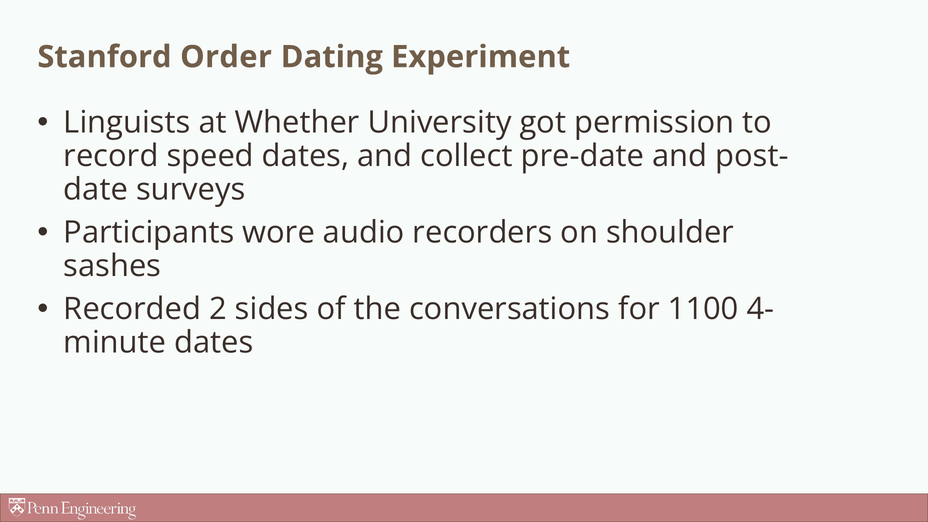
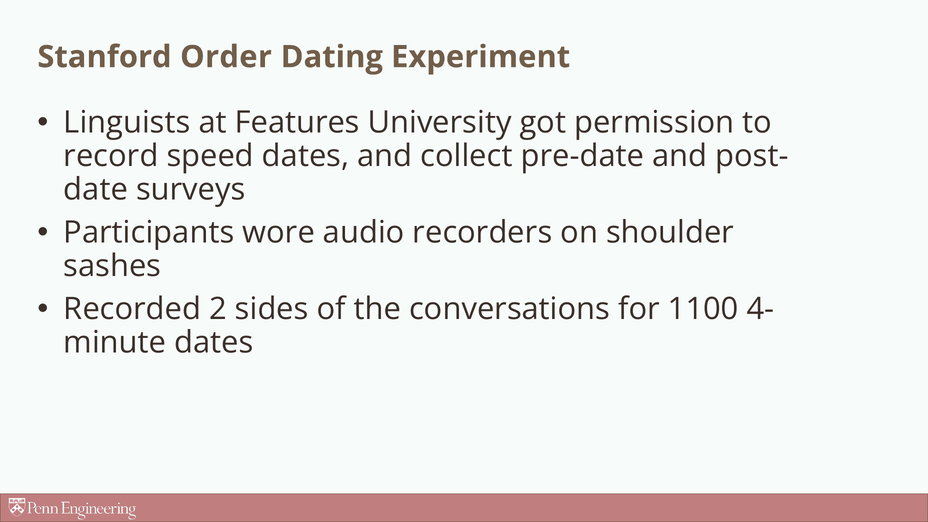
Whether: Whether -> Features
